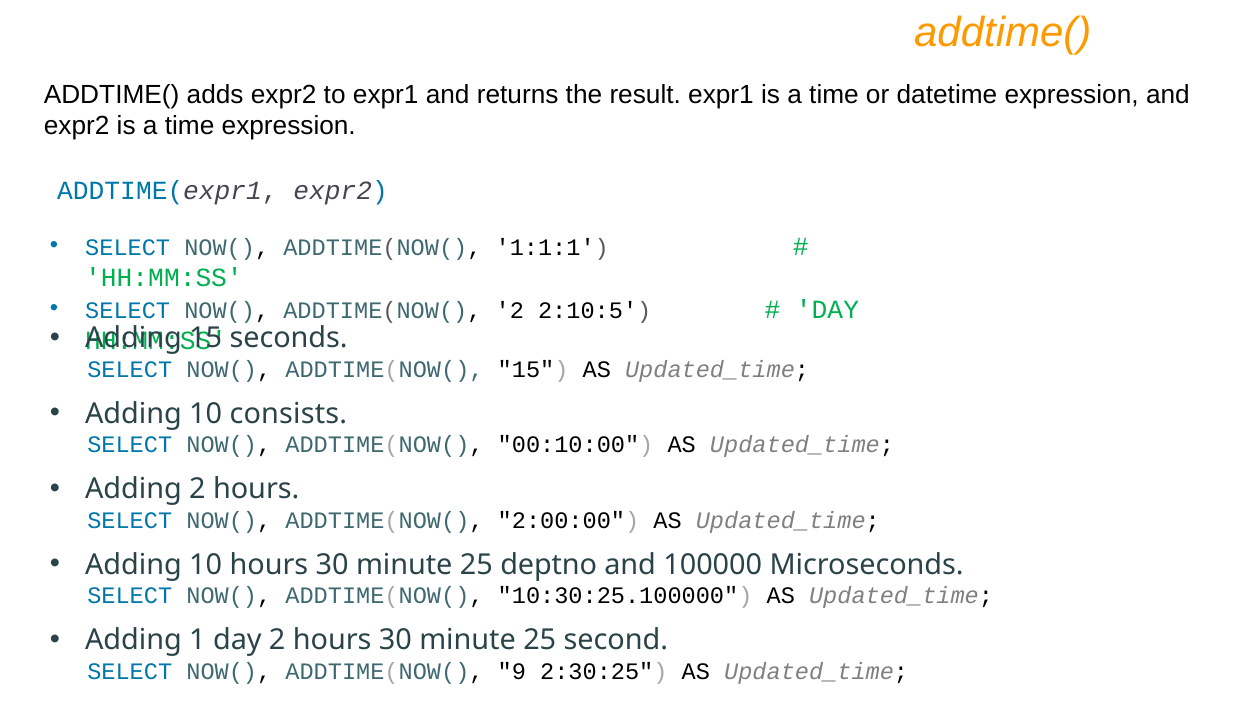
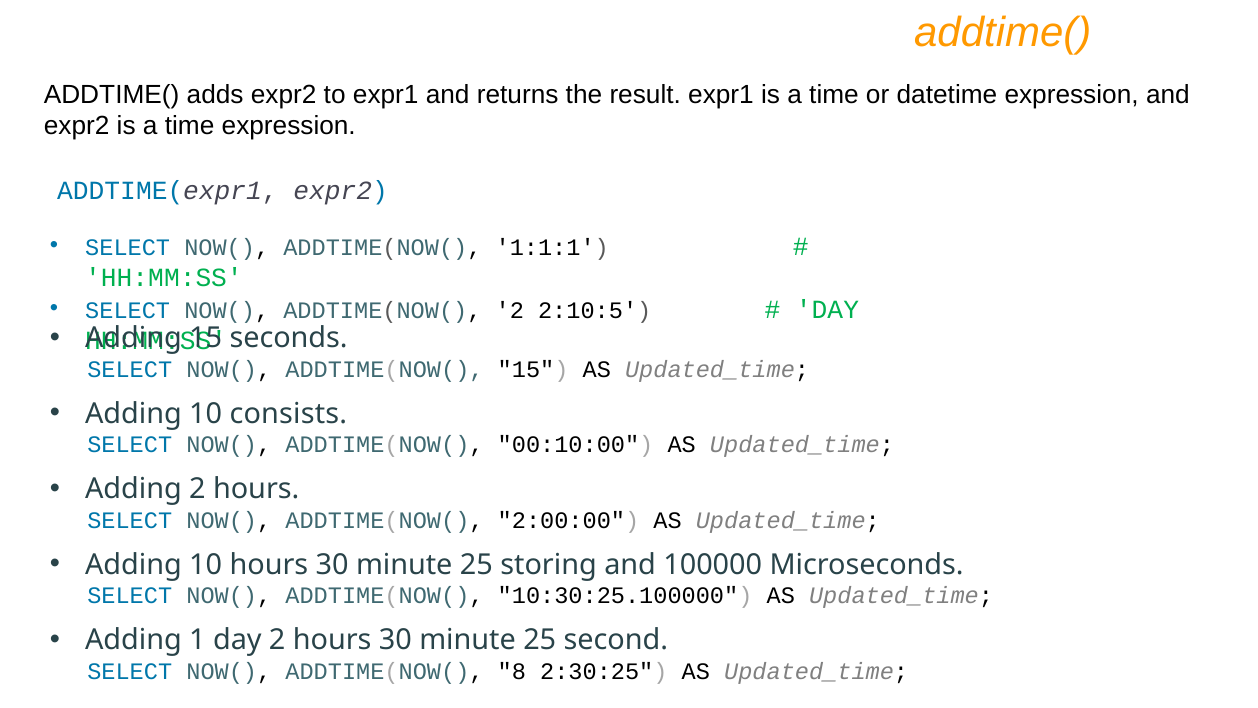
deptno: deptno -> storing
9: 9 -> 8
